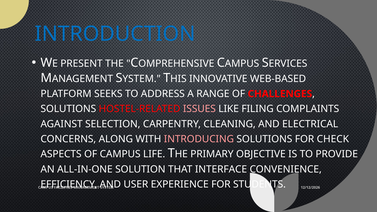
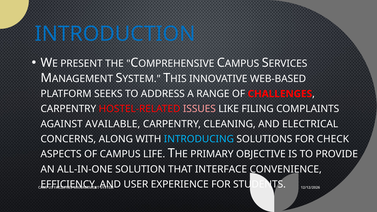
SOLUTIONS at (68, 109): SOLUTIONS -> CARPENTRY
SELECTION: SELECTION -> AVAILABLE
INTRODUCING colour: pink -> light blue
